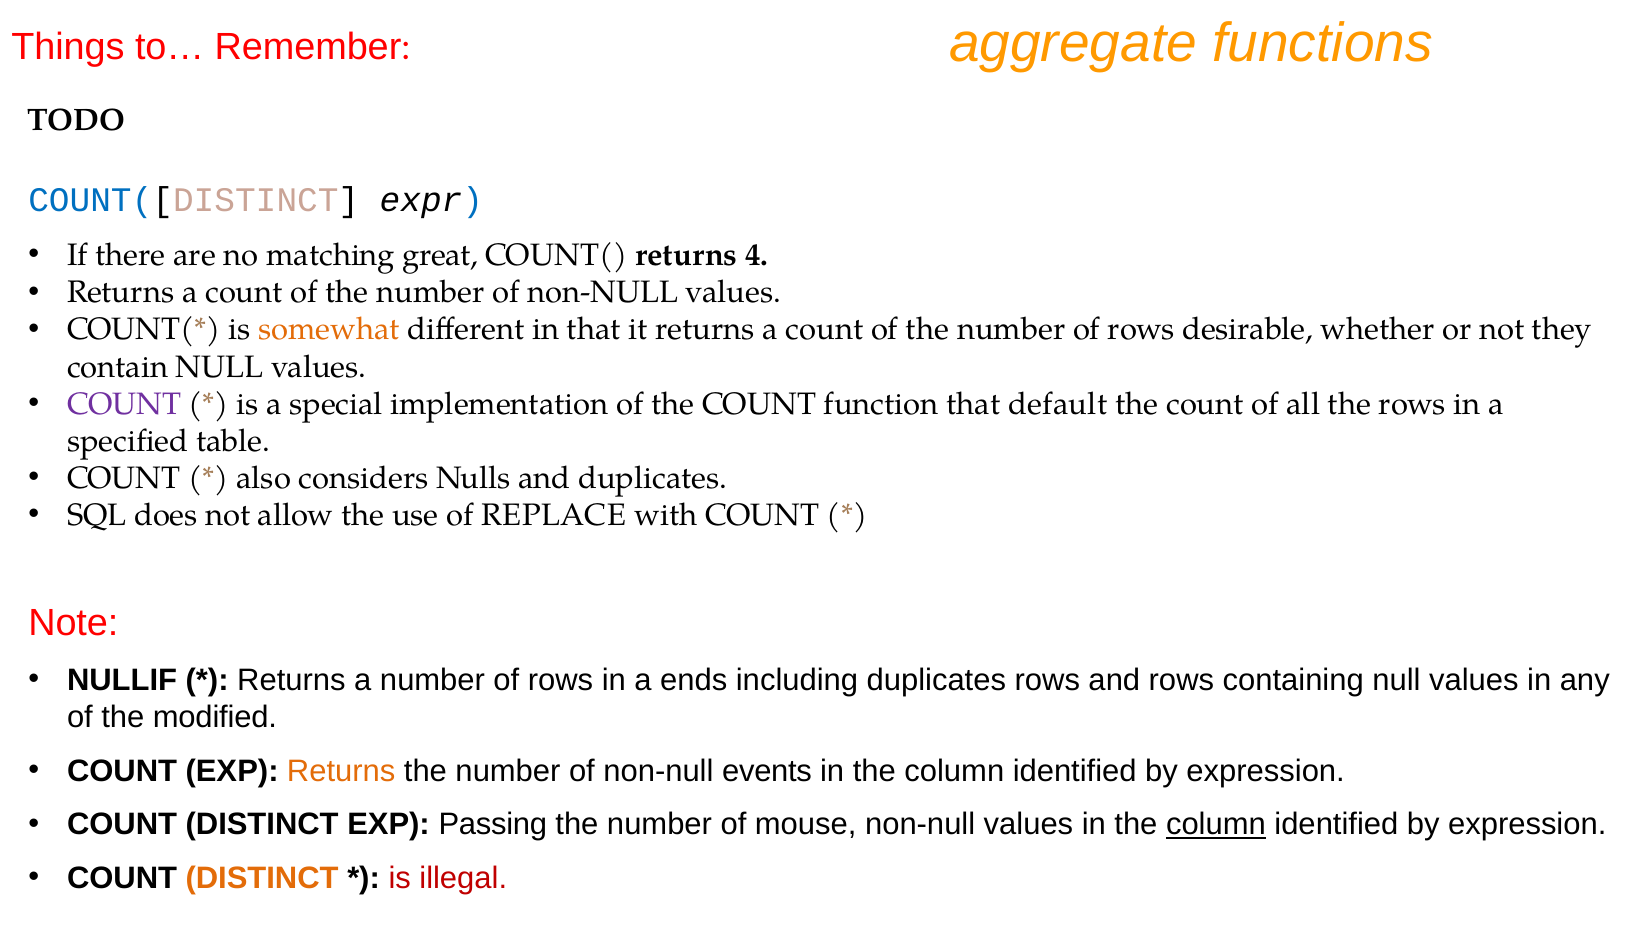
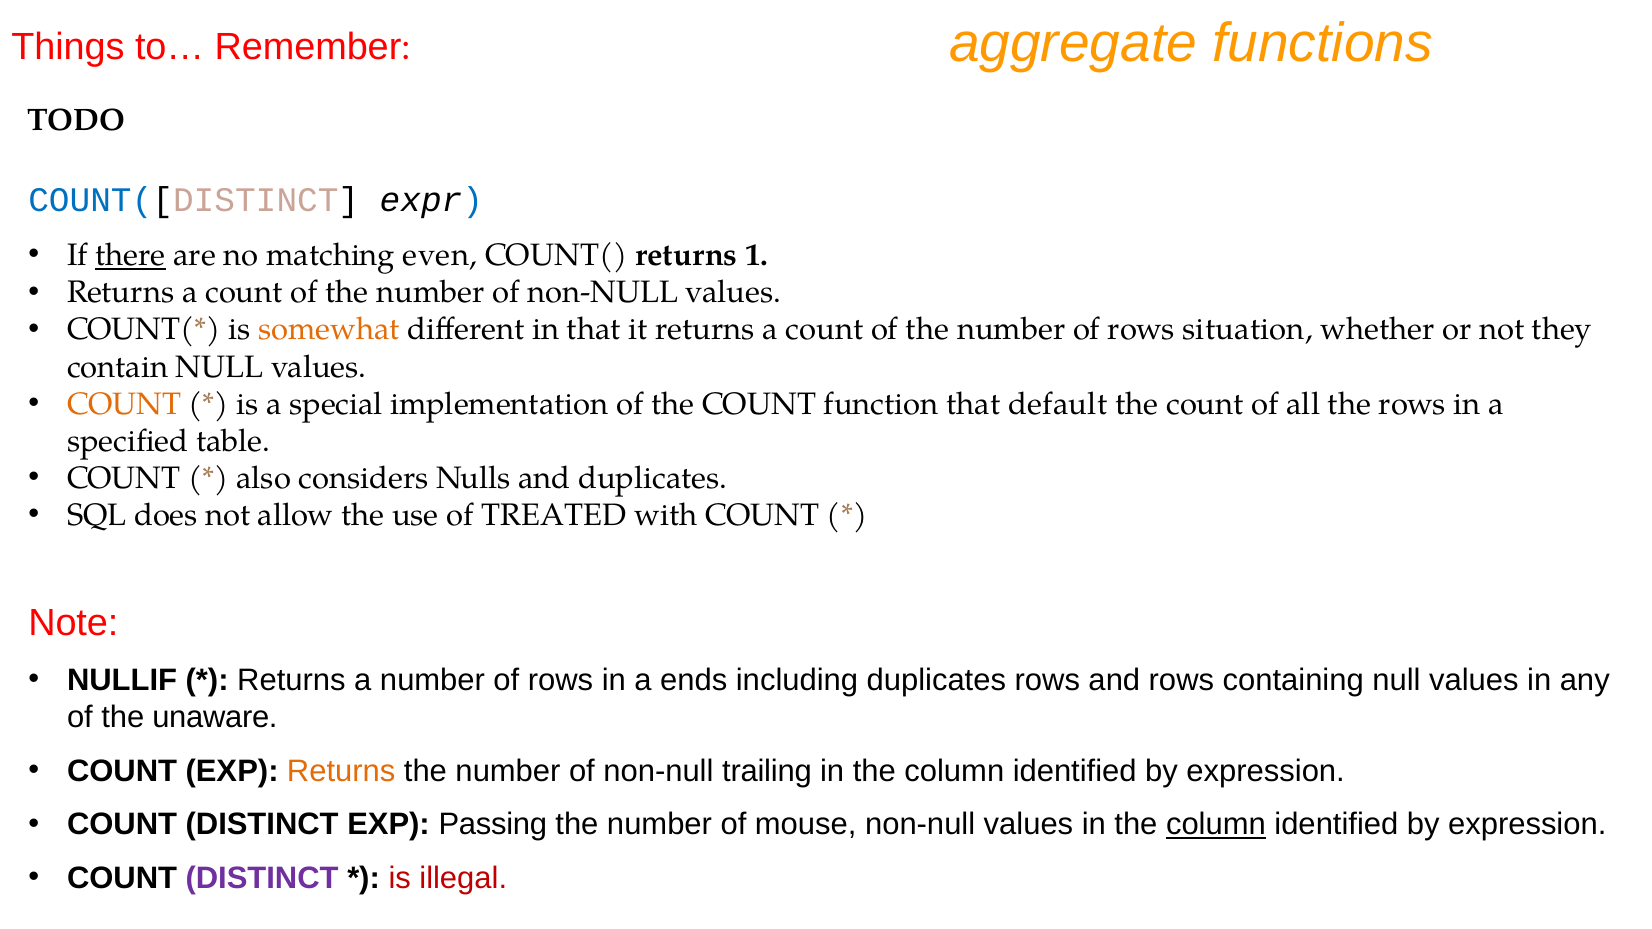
there underline: none -> present
great: great -> even
4: 4 -> 1
desirable: desirable -> situation
COUNT at (124, 404) colour: purple -> orange
REPLACE: REPLACE -> TREATED
modified: modified -> unaware
events: events -> trailing
DISTINCT at (262, 878) colour: orange -> purple
